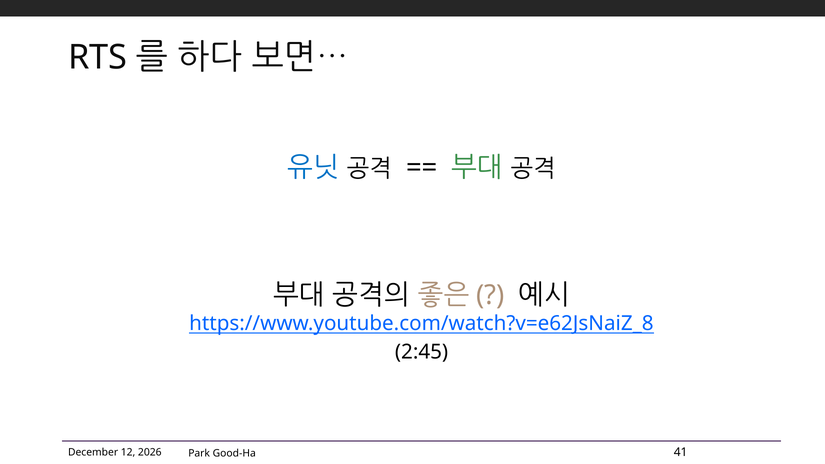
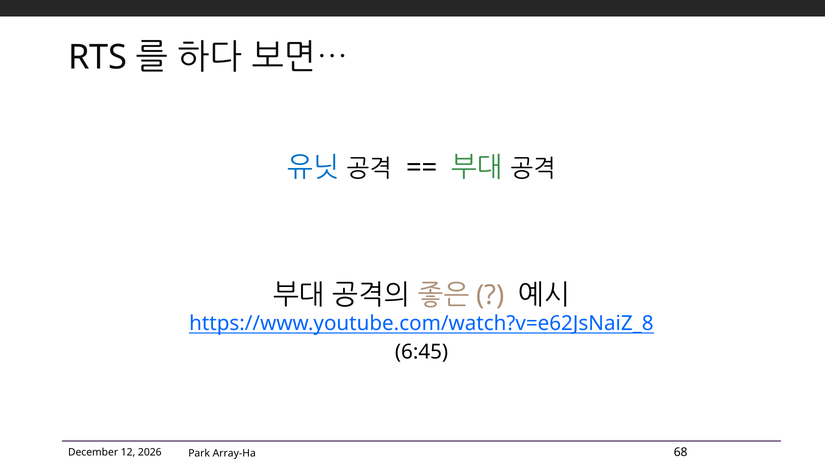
2:45: 2:45 -> 6:45
41: 41 -> 68
Good-Ha: Good-Ha -> Array-Ha
